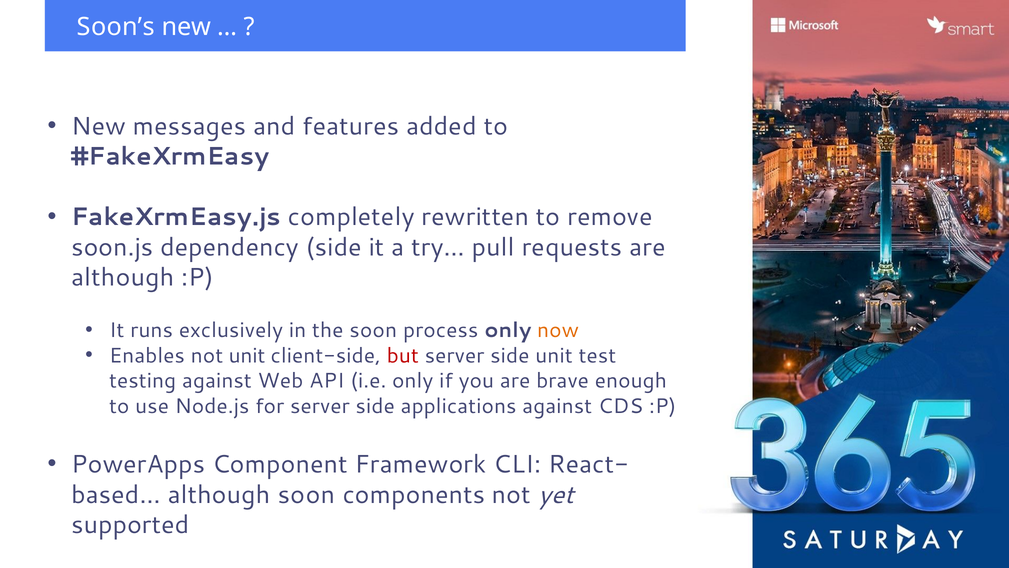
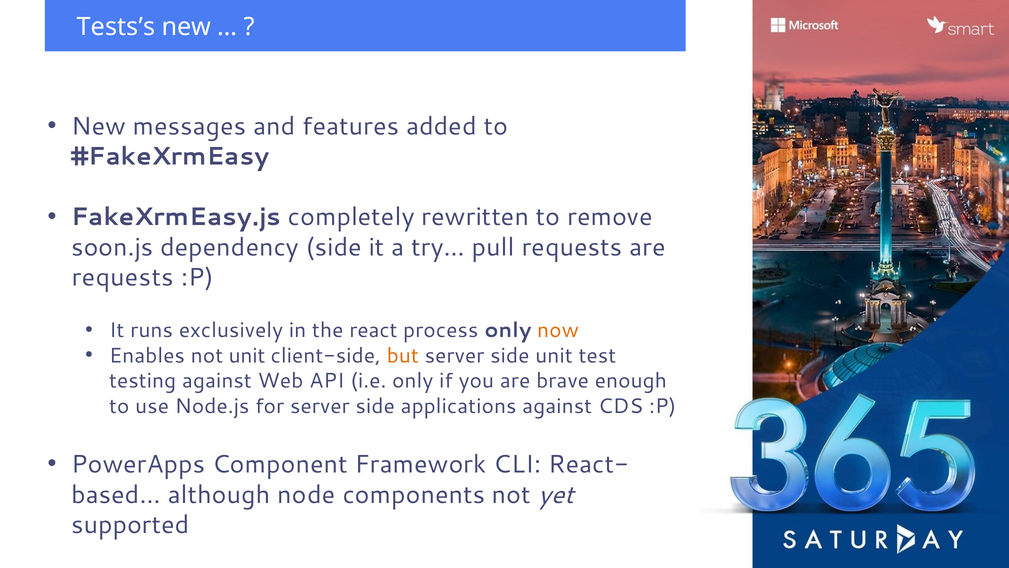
Soon’s: Soon’s -> Tests’s
although at (123, 277): although -> requests
the soon: soon -> react
but colour: red -> orange
although soon: soon -> node
